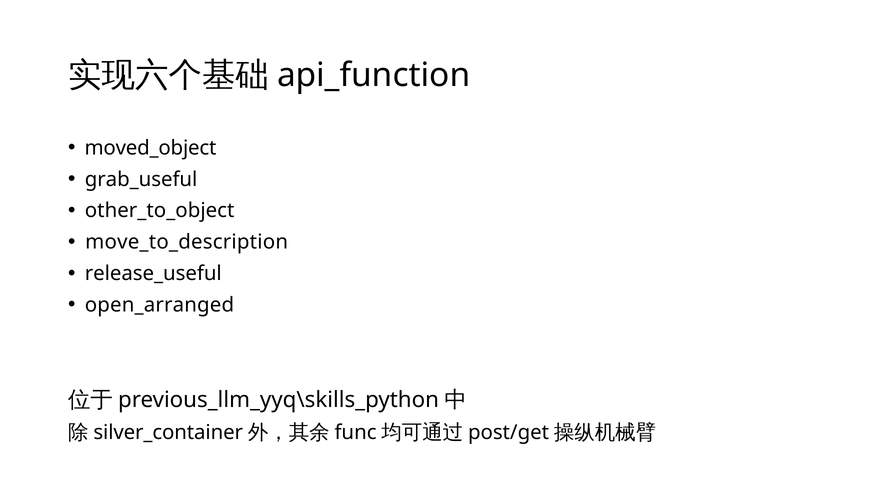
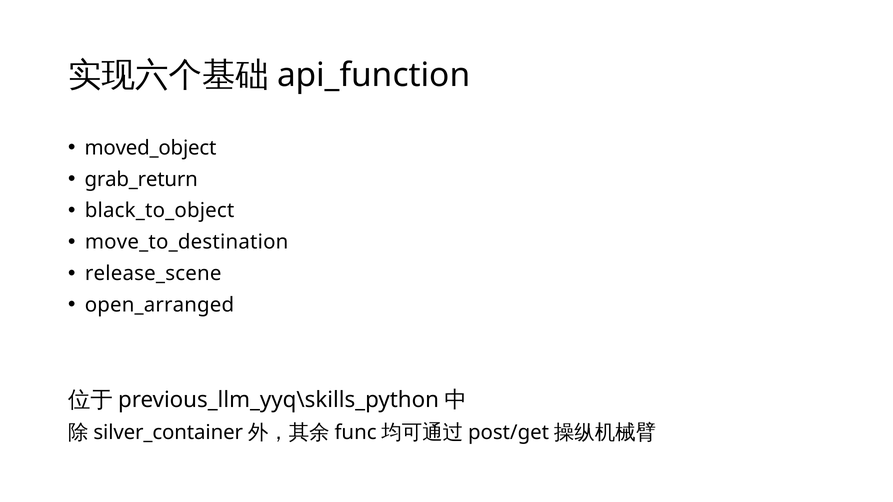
grab_useful: grab_useful -> grab_return
other_to_object: other_to_object -> black_to_object
move_to_description: move_to_description -> move_to_destination
release_useful: release_useful -> release_scene
